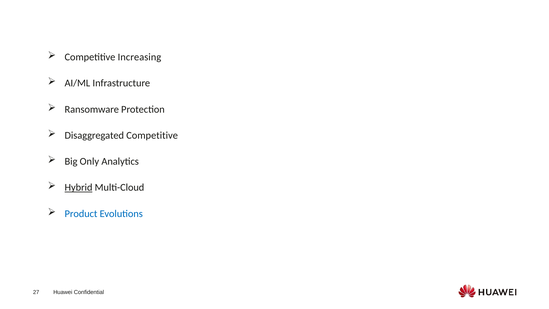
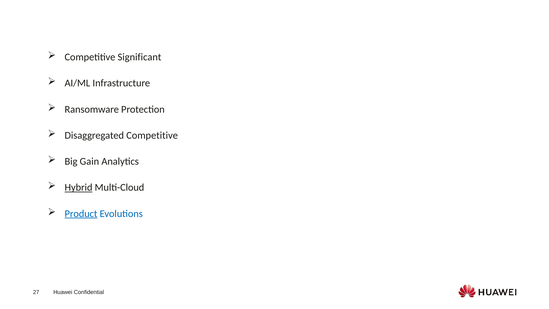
Increasing: Increasing -> Significant
Only: Only -> Gain
Product underline: none -> present
